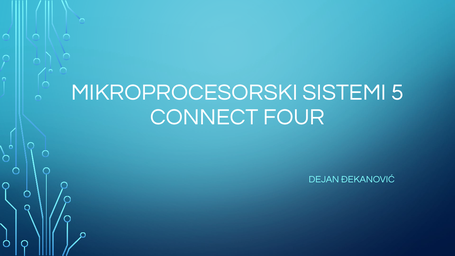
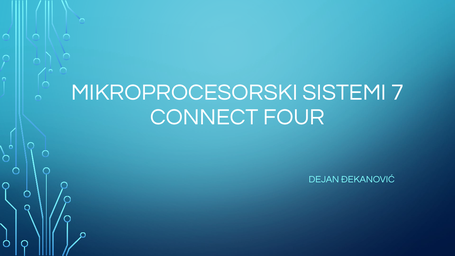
5: 5 -> 7
